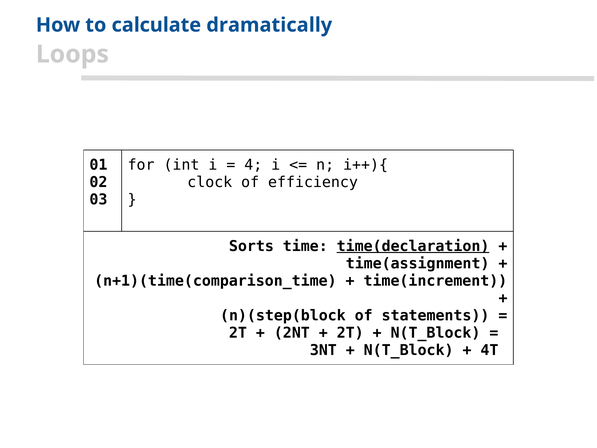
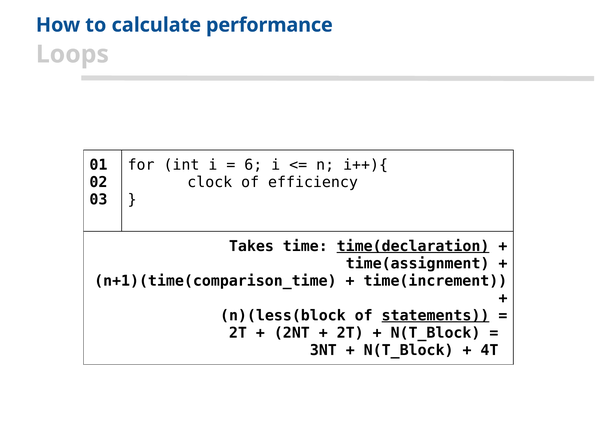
dramatically: dramatically -> performance
4: 4 -> 6
Sorts: Sorts -> Takes
n)(step(block: n)(step(block -> n)(less(block
statements underline: none -> present
